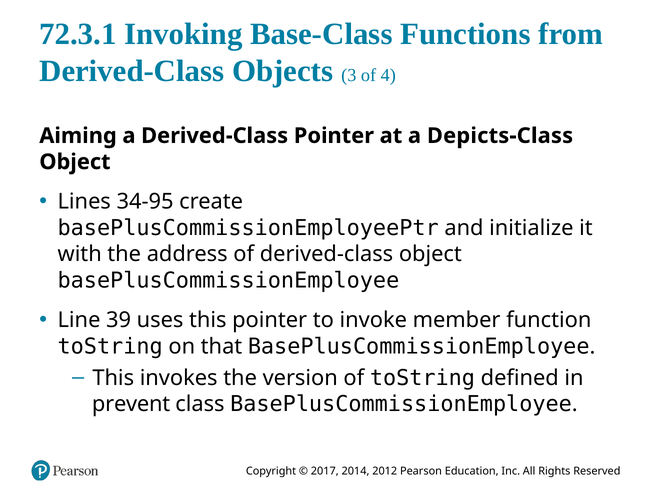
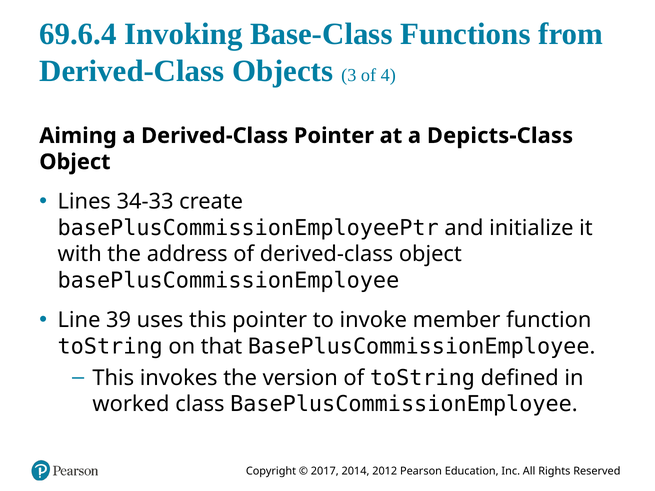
72.3.1: 72.3.1 -> 69.6.4
34-95: 34-95 -> 34-33
prevent: prevent -> worked
